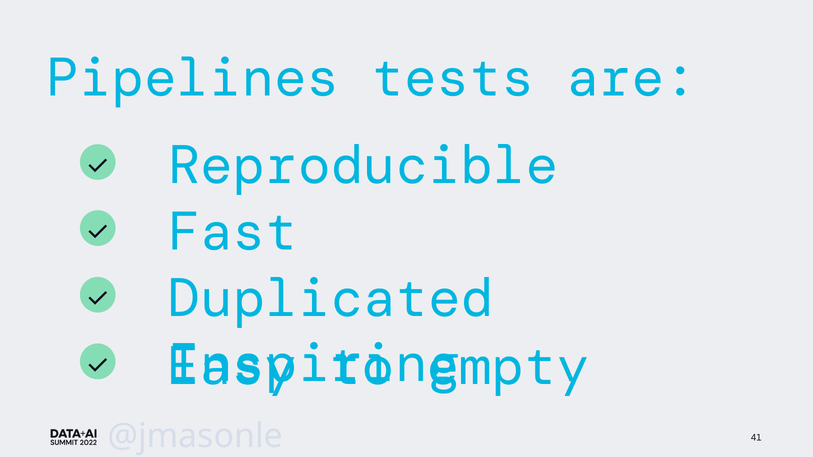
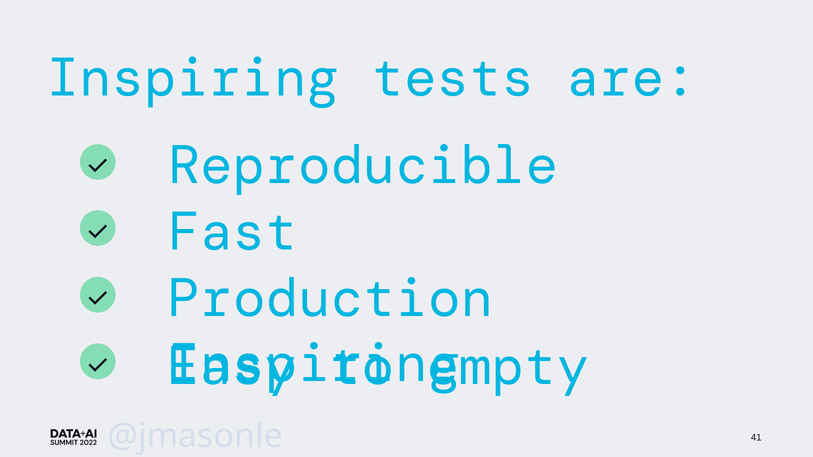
Pipelines at (193, 78): Pipelines -> Inspiring
Duplicated: Duplicated -> Production
